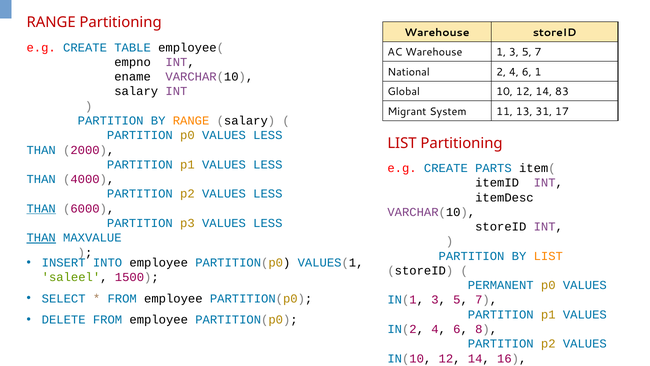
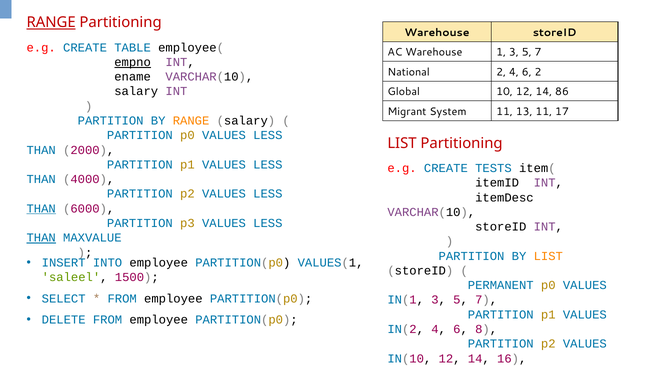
RANGE at (51, 22) underline: none -> present
empno underline: none -> present
6 1: 1 -> 2
83: 83 -> 86
13 31: 31 -> 11
PARTS: PARTS -> TESTS
